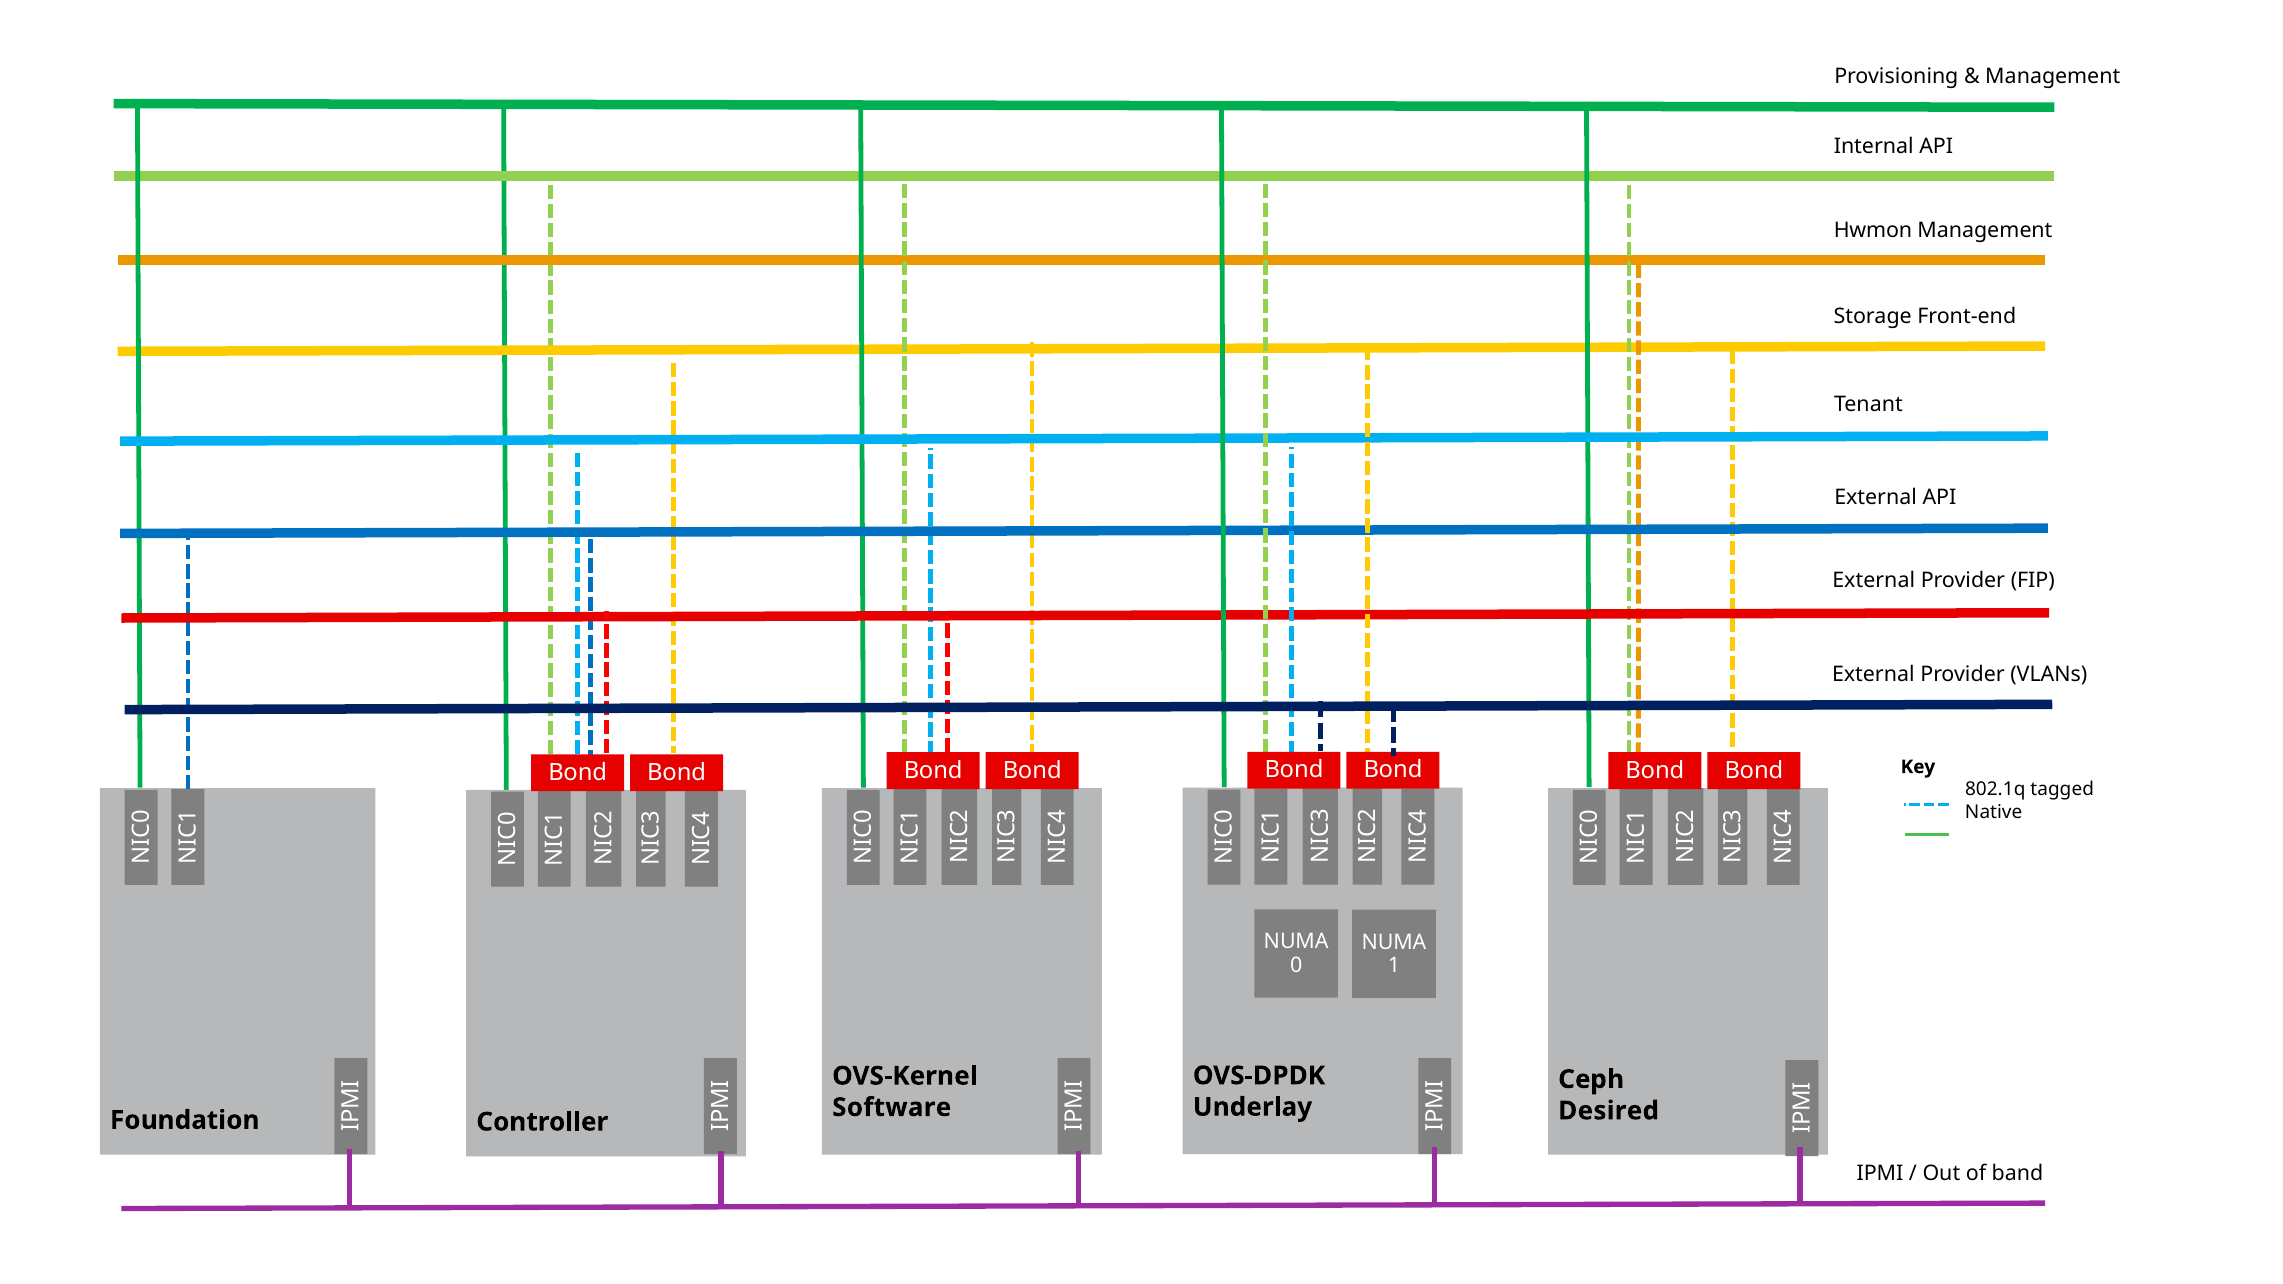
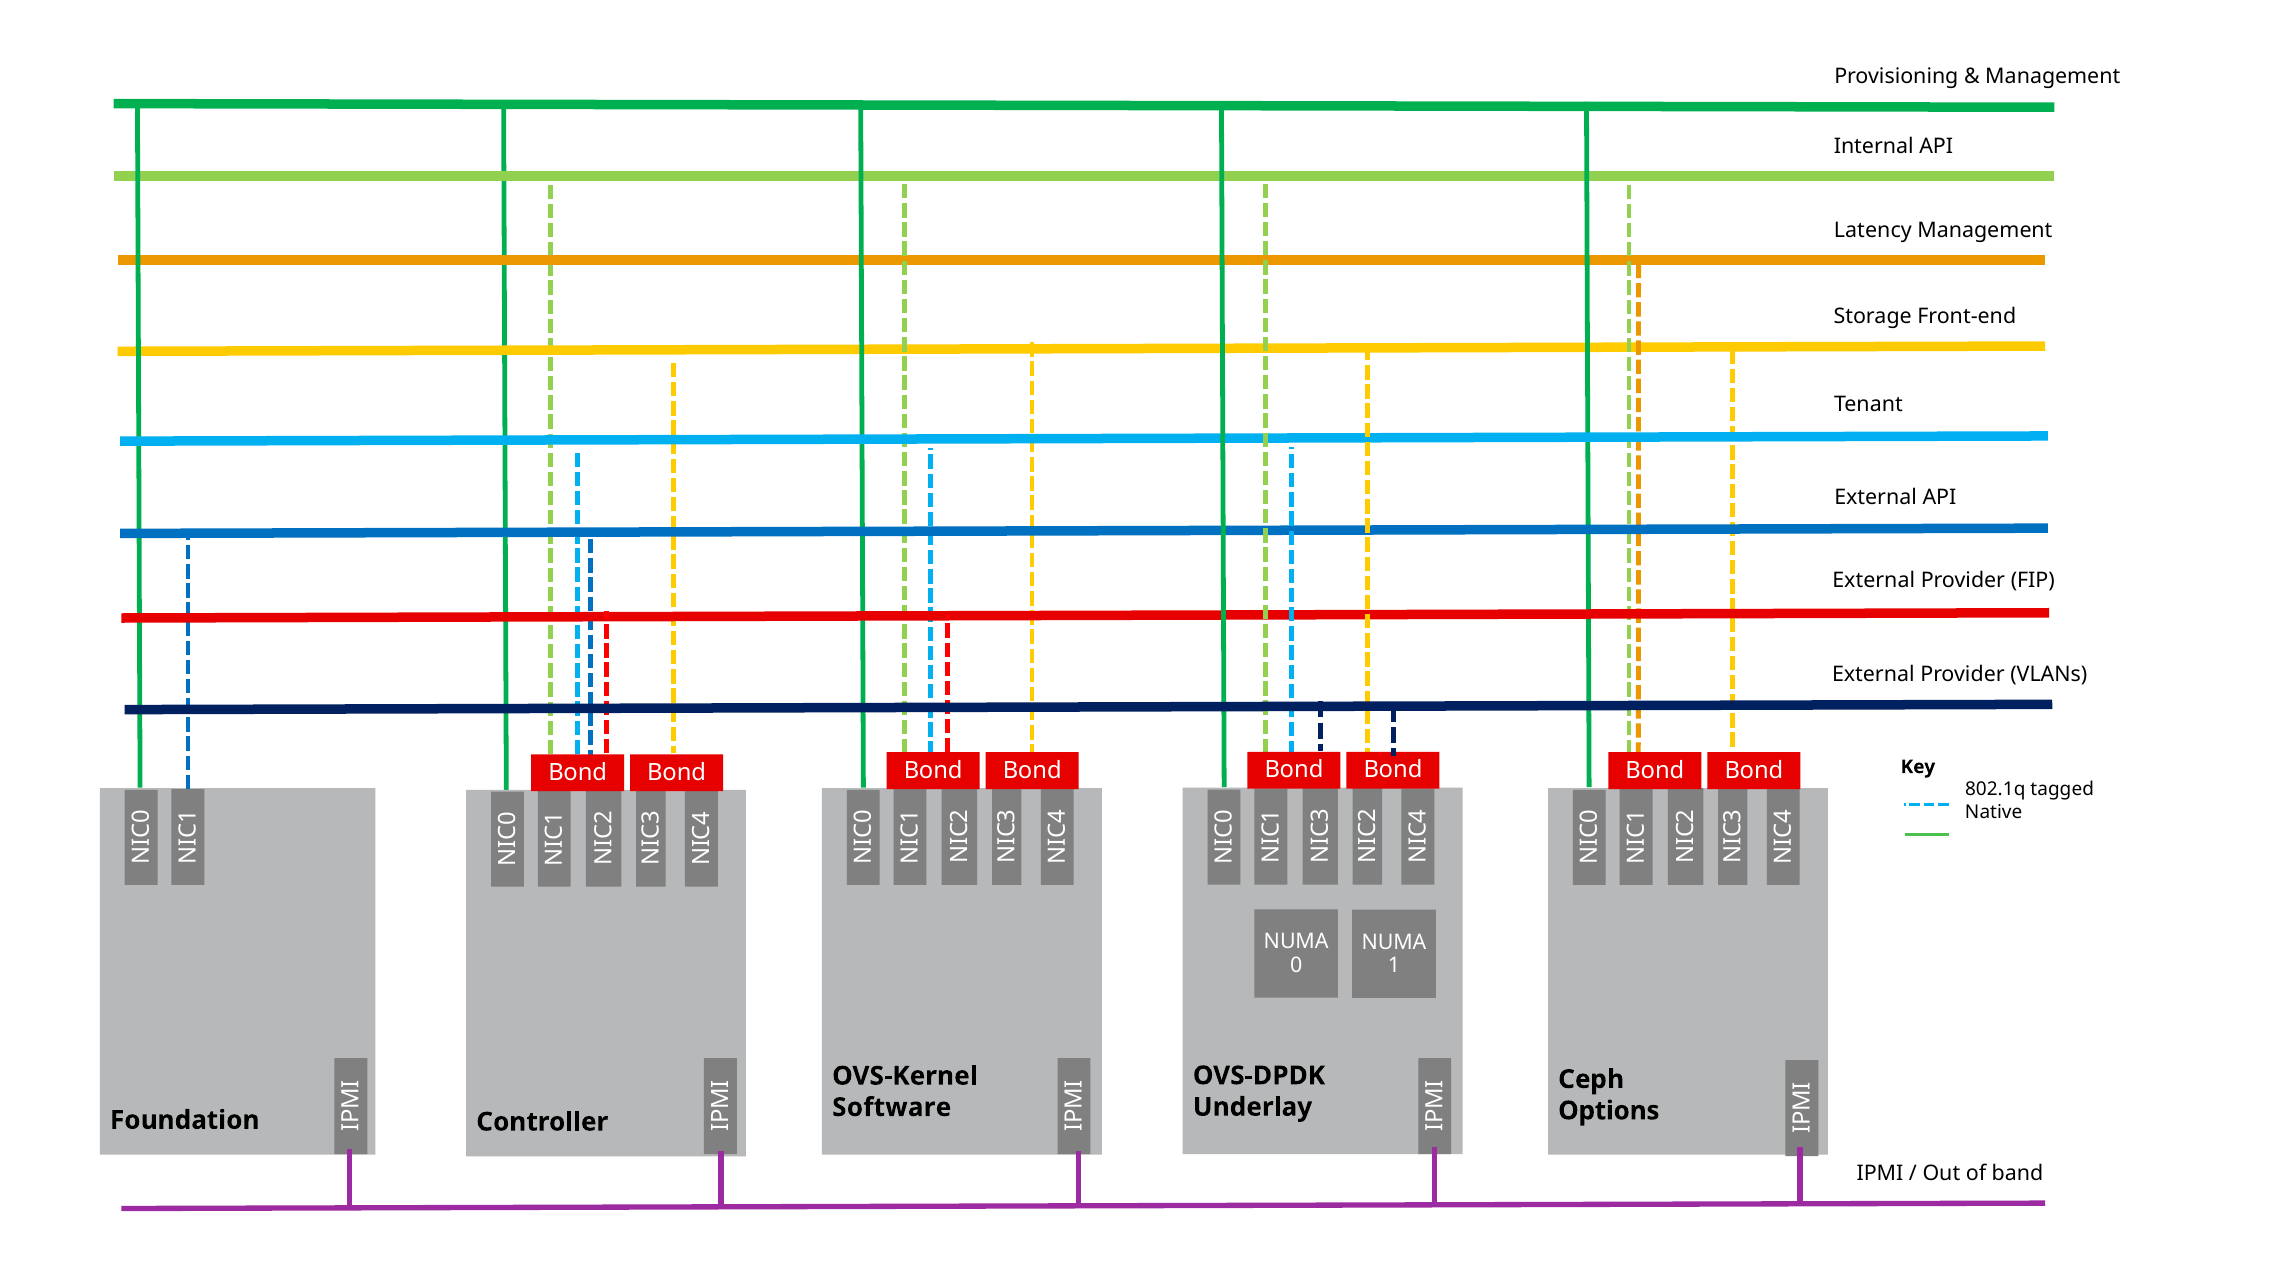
Hwmon: Hwmon -> Latency
Desired: Desired -> Options
